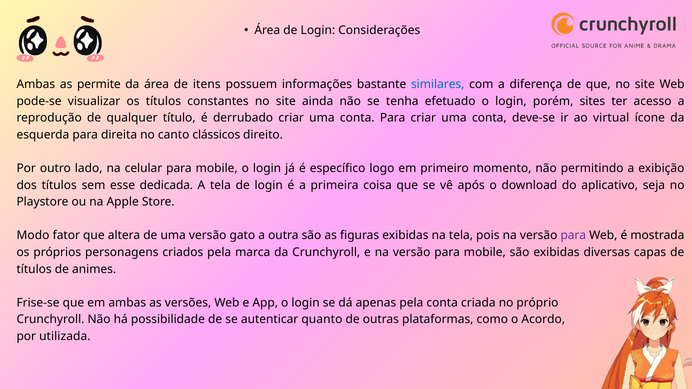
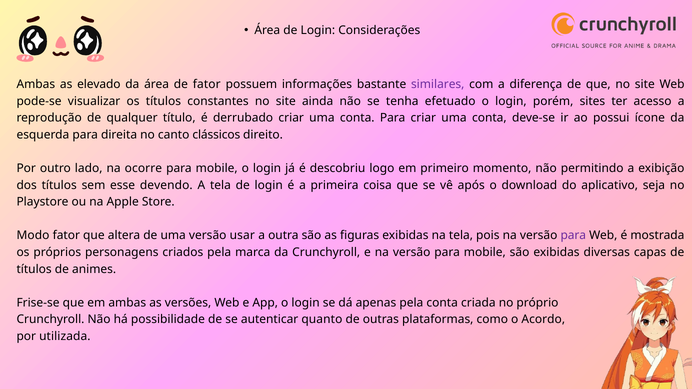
permite: permite -> elevado
de itens: itens -> fator
similares colour: blue -> purple
virtual: virtual -> possui
celular: celular -> ocorre
específico: específico -> descobriu
dedicada: dedicada -> devendo
gato: gato -> usar
